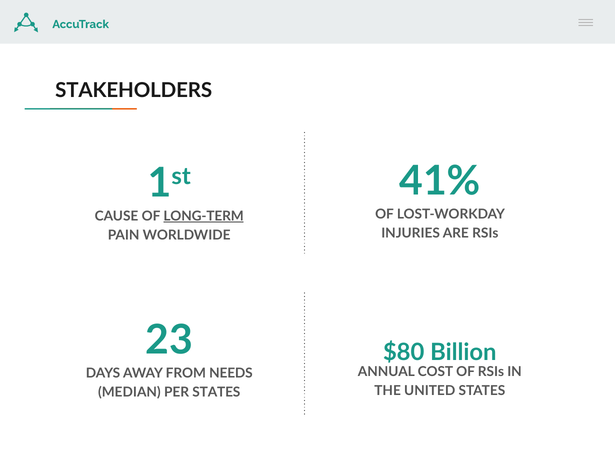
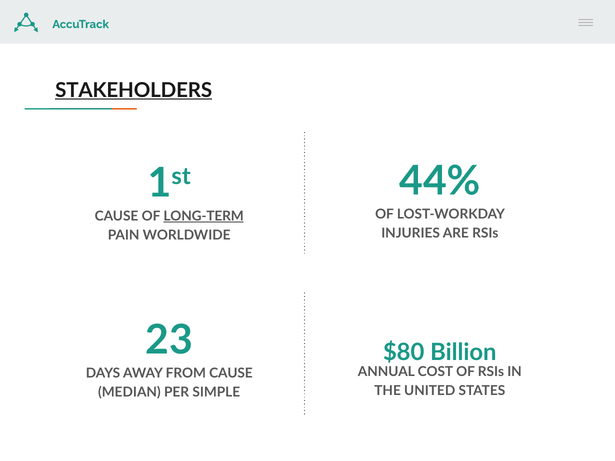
STAKEHOLDERS underline: none -> present
41%: 41% -> 44%
FROM NEEDS: NEEDS -> CAUSE
PER STATES: STATES -> SIMPLE
